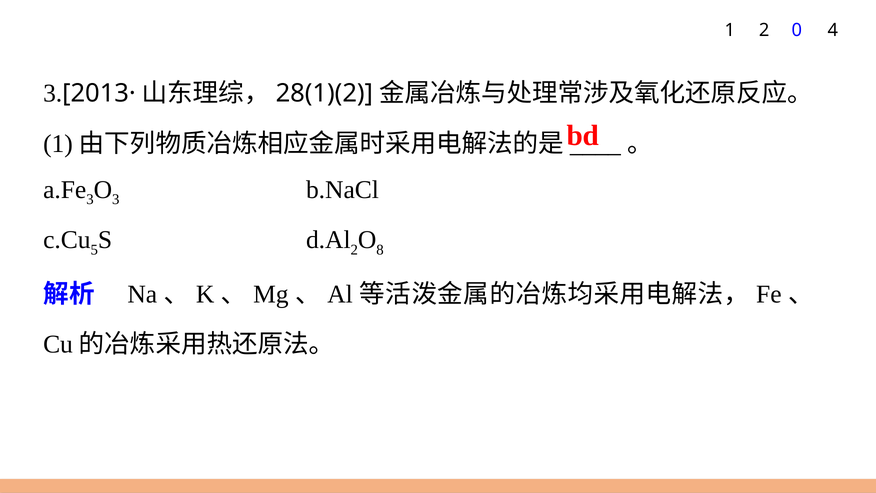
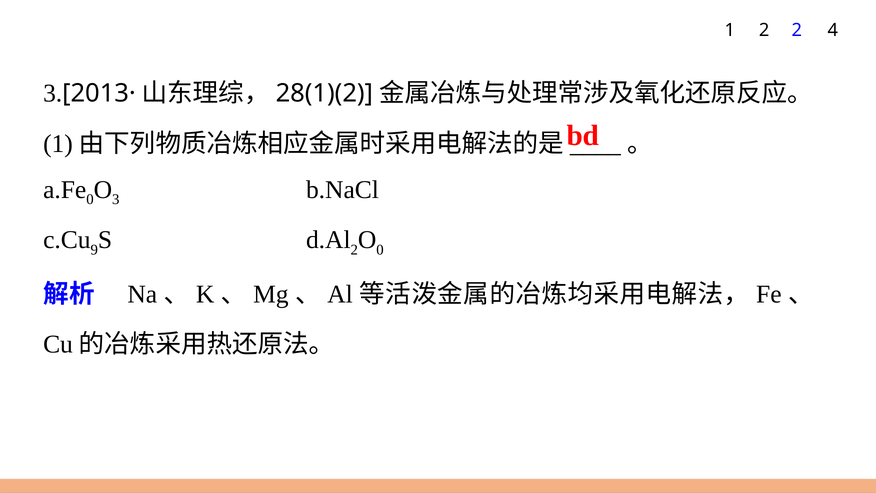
2 0: 0 -> 2
3 at (90, 200): 3 -> 0
5: 5 -> 9
8 at (380, 250): 8 -> 0
